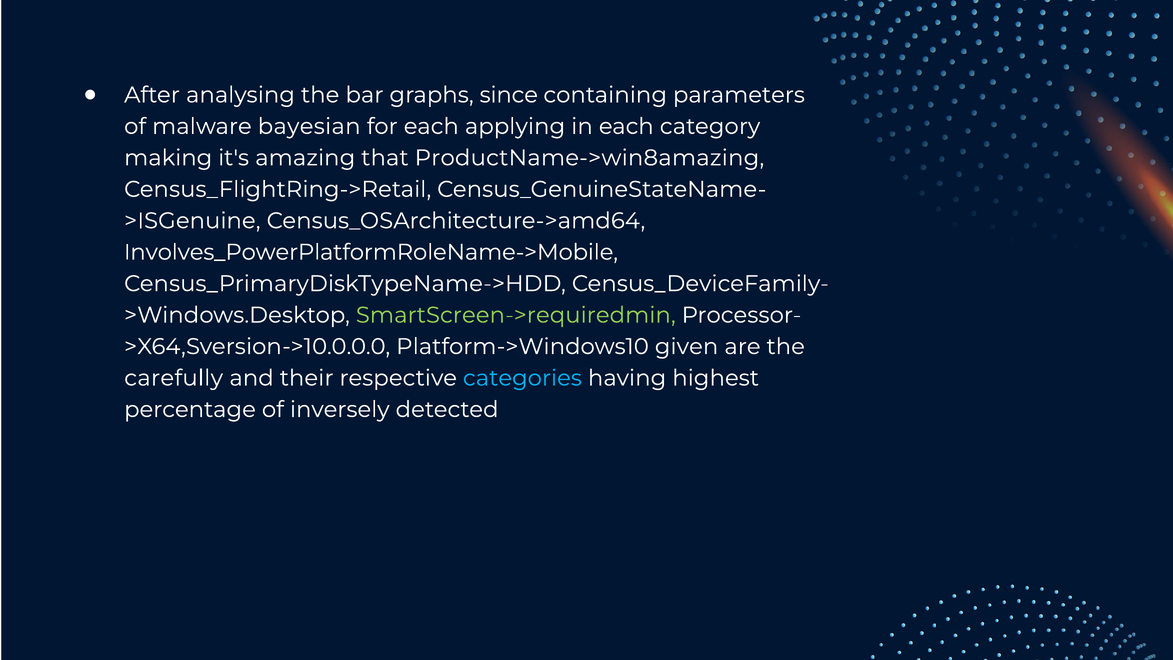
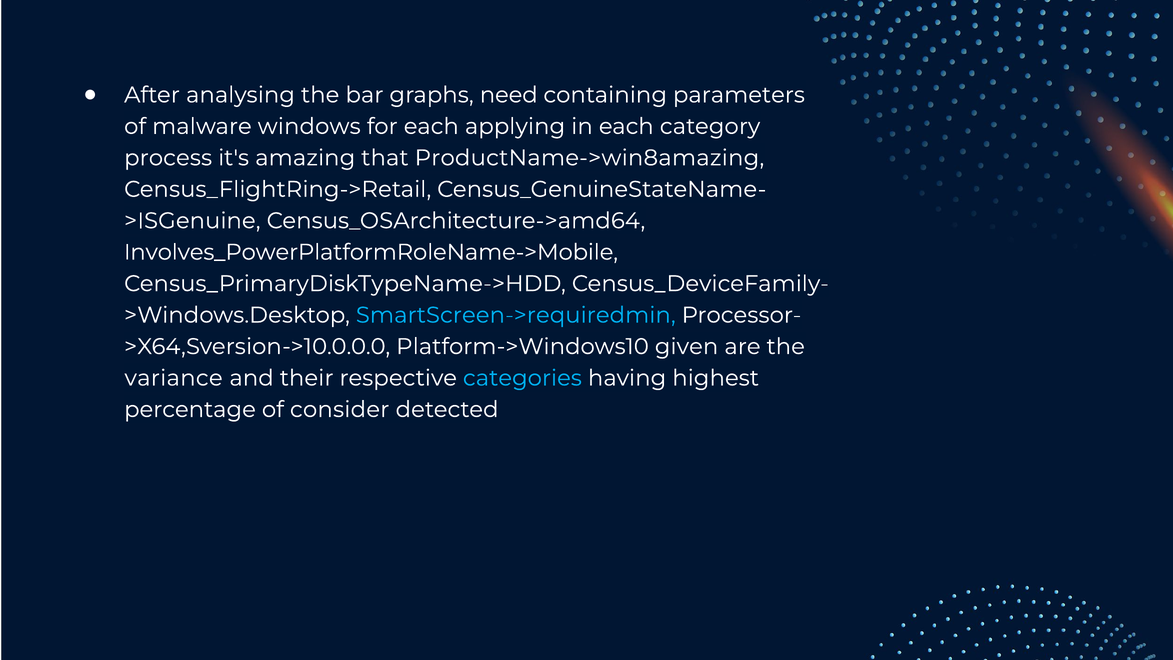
since: since -> need
bayesian: bayesian -> windows
making: making -> process
SmartScreen->requiredmin colour: light green -> light blue
carefully: carefully -> variance
inversely: inversely -> consider
